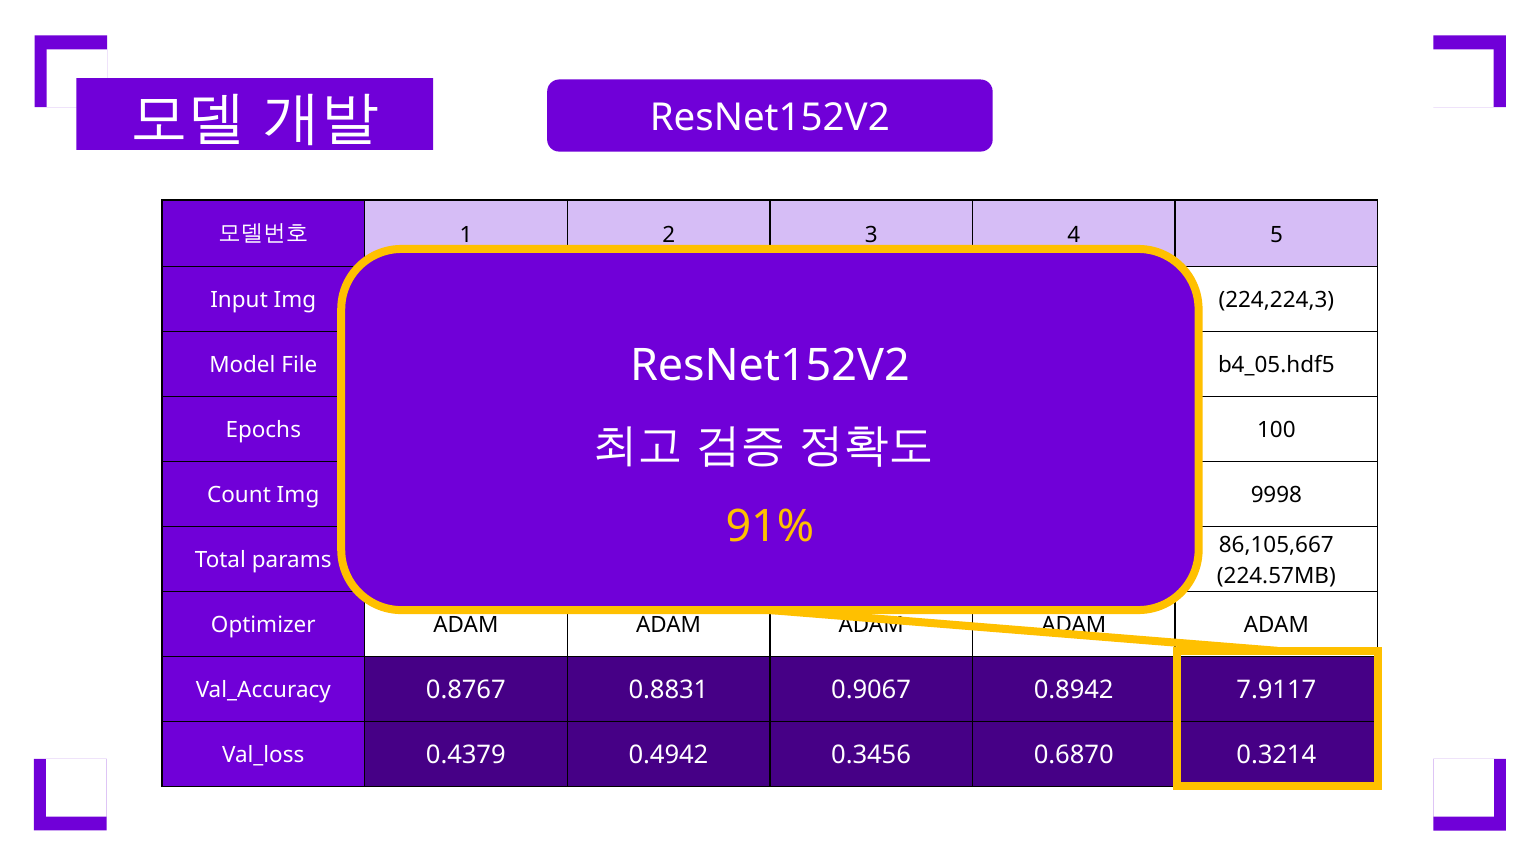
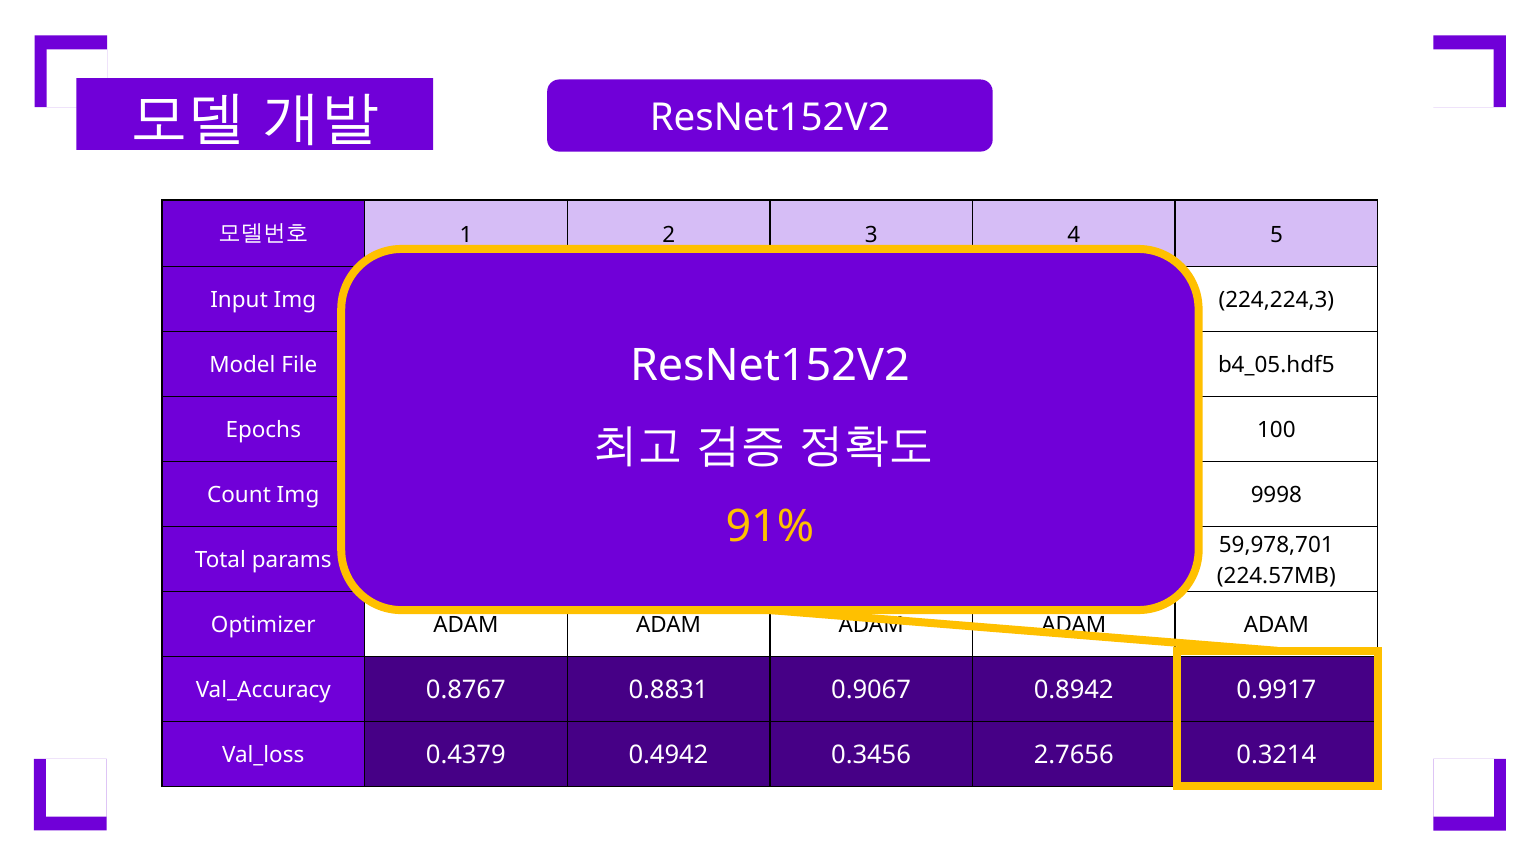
86,105,667: 86,105,667 -> 59,978,701
7.9117: 7.9117 -> 0.9917
0.6870: 0.6870 -> 2.7656
